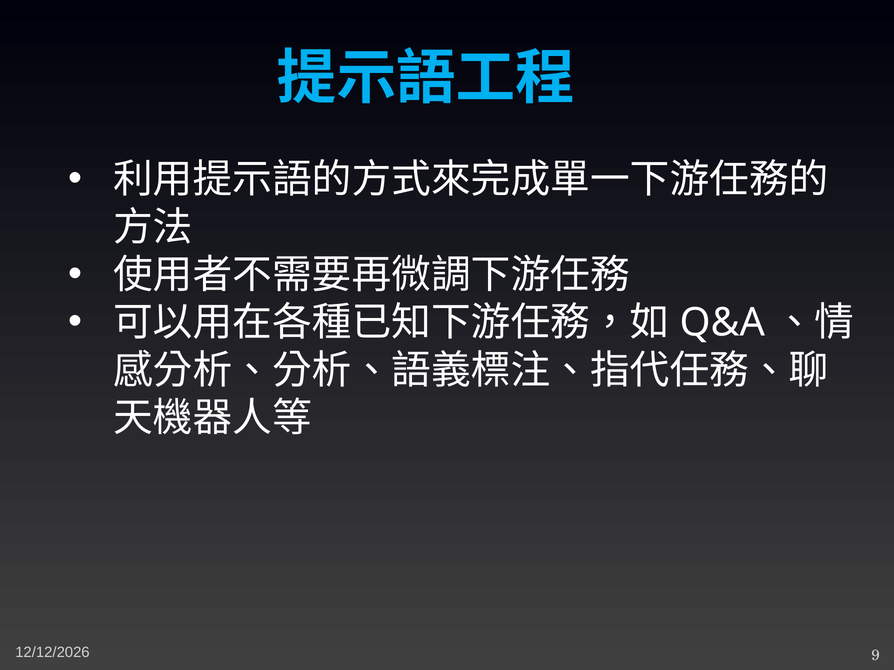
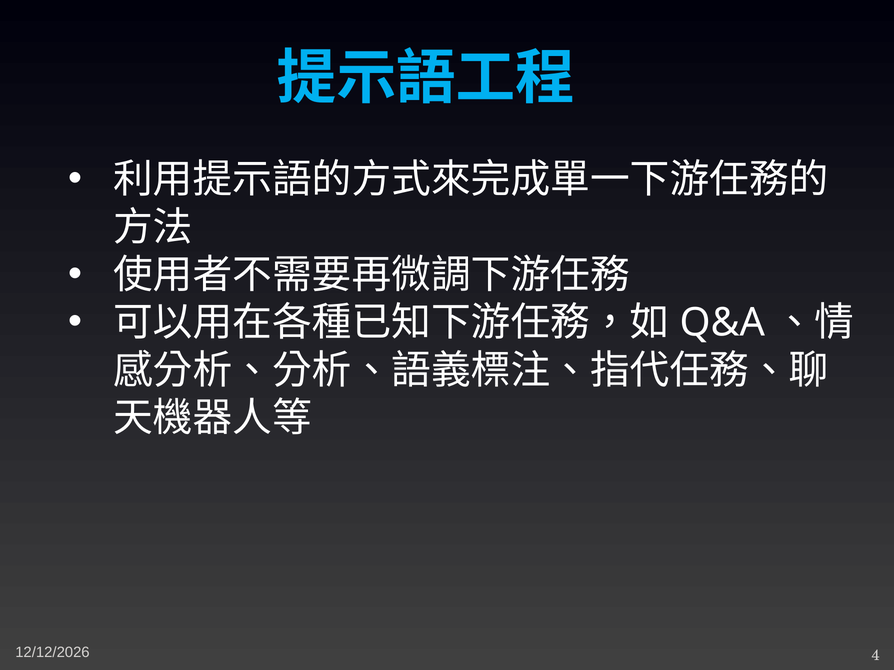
9: 9 -> 4
